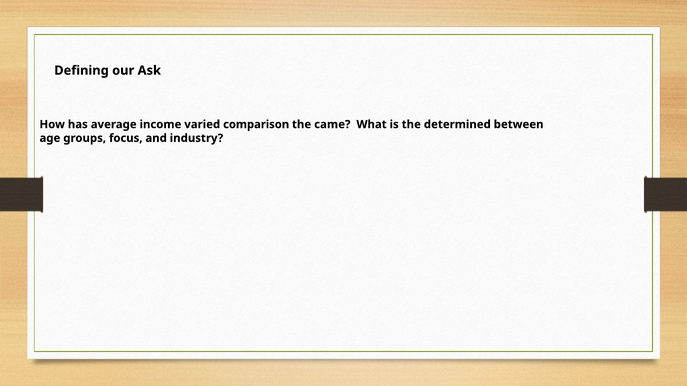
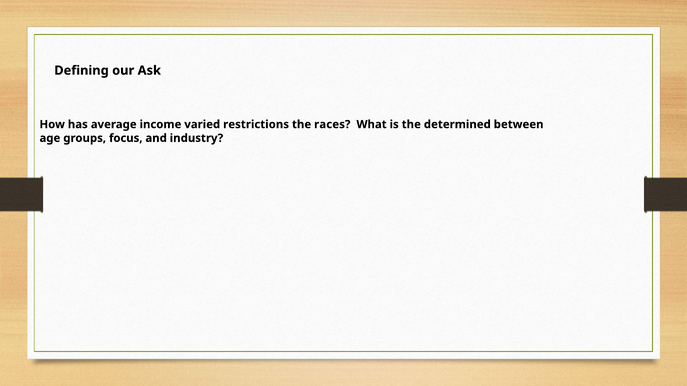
comparison: comparison -> restrictions
came: came -> races
